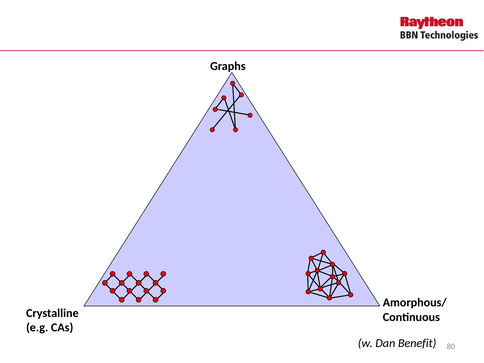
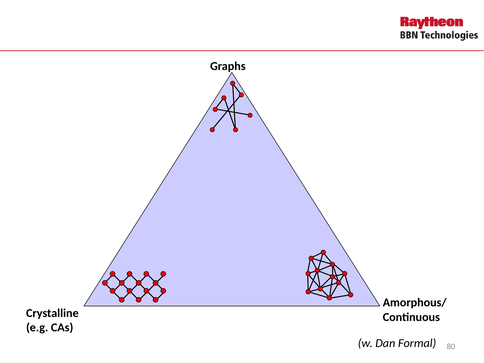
Benefit: Benefit -> Formal
